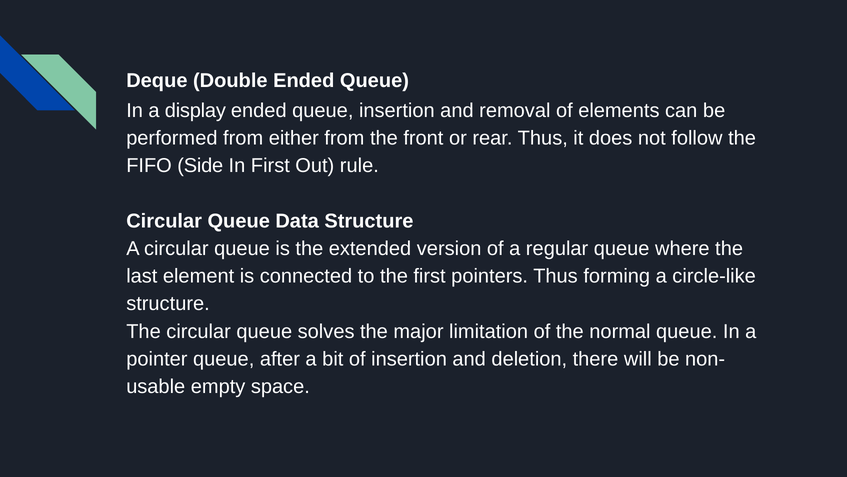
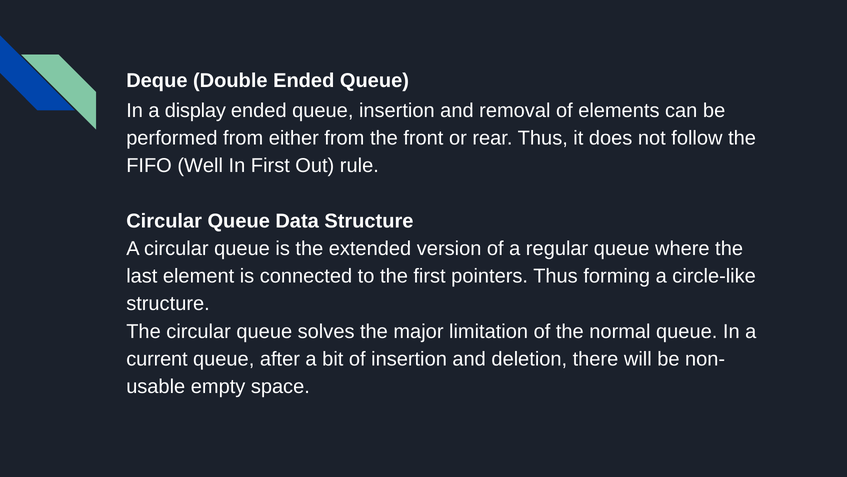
Side: Side -> Well
pointer: pointer -> current
